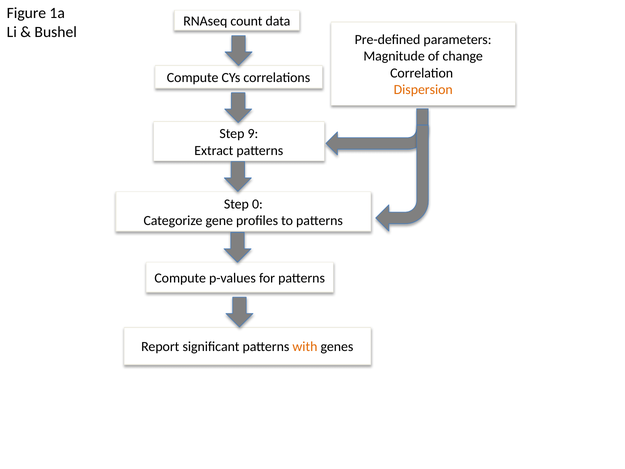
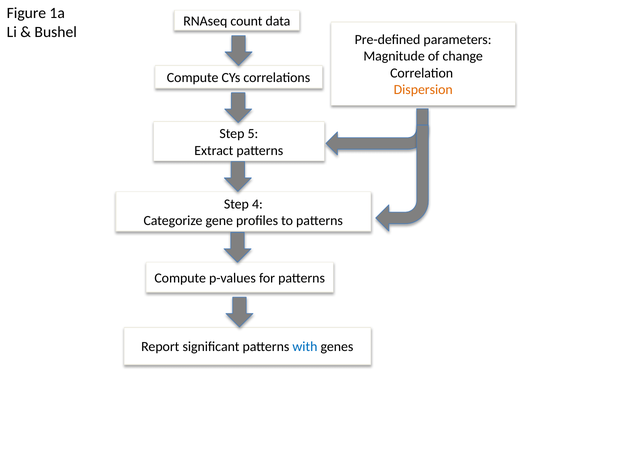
9: 9 -> 5
0: 0 -> 4
with colour: orange -> blue
